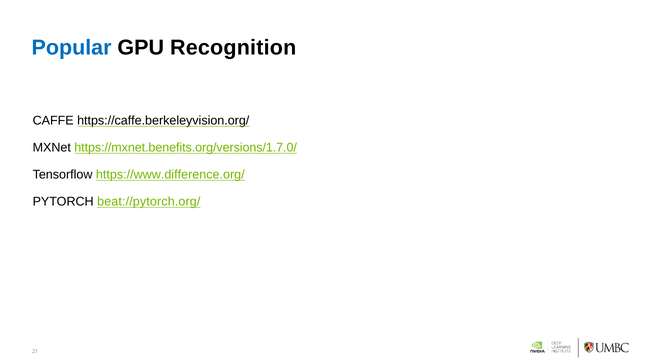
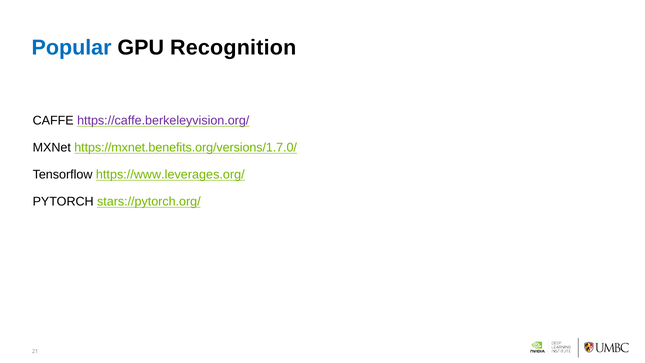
https://caffe.berkeleyvision.org/ colour: black -> purple
https://www.difference.org/: https://www.difference.org/ -> https://www.leverages.org/
beat://pytorch.org/: beat://pytorch.org/ -> stars://pytorch.org/
